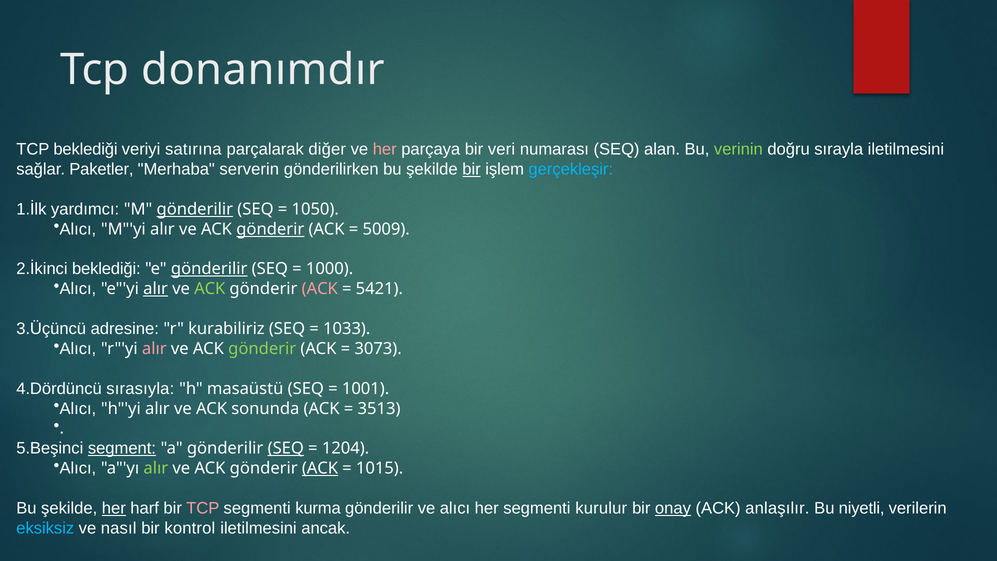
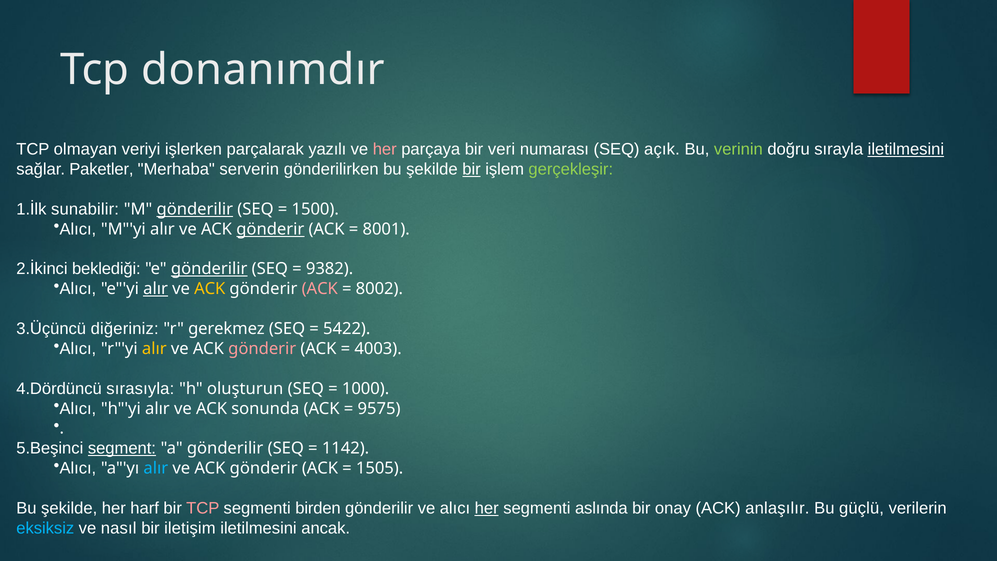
TCP beklediği: beklediği -> olmayan
satırına: satırına -> işlerken
diğer: diğer -> yazılı
alan: alan -> açık
iletilmesini at (906, 149) underline: none -> present
gerçekleşir colour: light blue -> light green
yardımcı: yardımcı -> sunabilir
1050: 1050 -> 1500
5009: 5009 -> 8001
1000: 1000 -> 9382
ACK at (210, 289) colour: light green -> yellow
5421: 5421 -> 8002
adresine: adresine -> diğeriniz
kurabiliriz: kurabiliriz -> gerekmez
1033: 1033 -> 5422
alır at (154, 349) colour: pink -> yellow
gönderir at (262, 349) colour: light green -> pink
3073: 3073 -> 4003
masaüstü: masaüstü -> oluşturun
1001: 1001 -> 1000
3513: 3513 -> 9575
SEQ at (286, 448) underline: present -> none
1204: 1204 -> 1142
alır at (156, 468) colour: light green -> light blue
ACK at (320, 468) underline: present -> none
1015: 1015 -> 1505
her at (114, 508) underline: present -> none
kurma: kurma -> birden
her at (487, 508) underline: none -> present
kurulur: kurulur -> aslında
onay underline: present -> none
niyetli: niyetli -> güçlü
kontrol: kontrol -> iletişim
